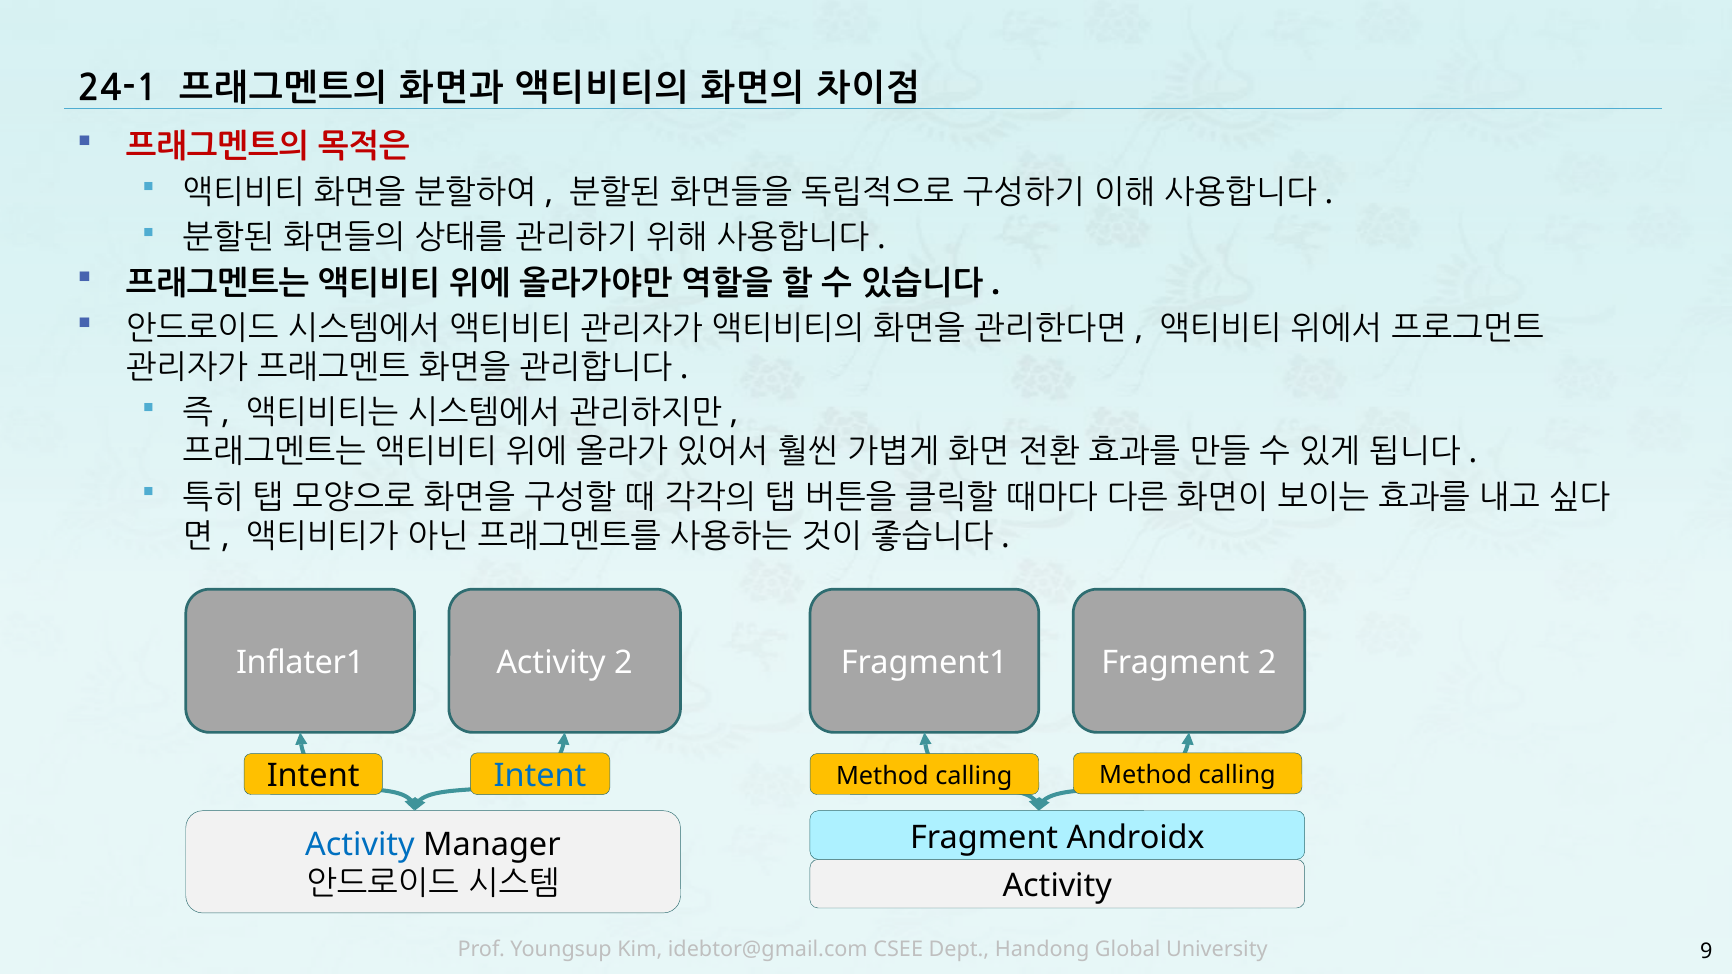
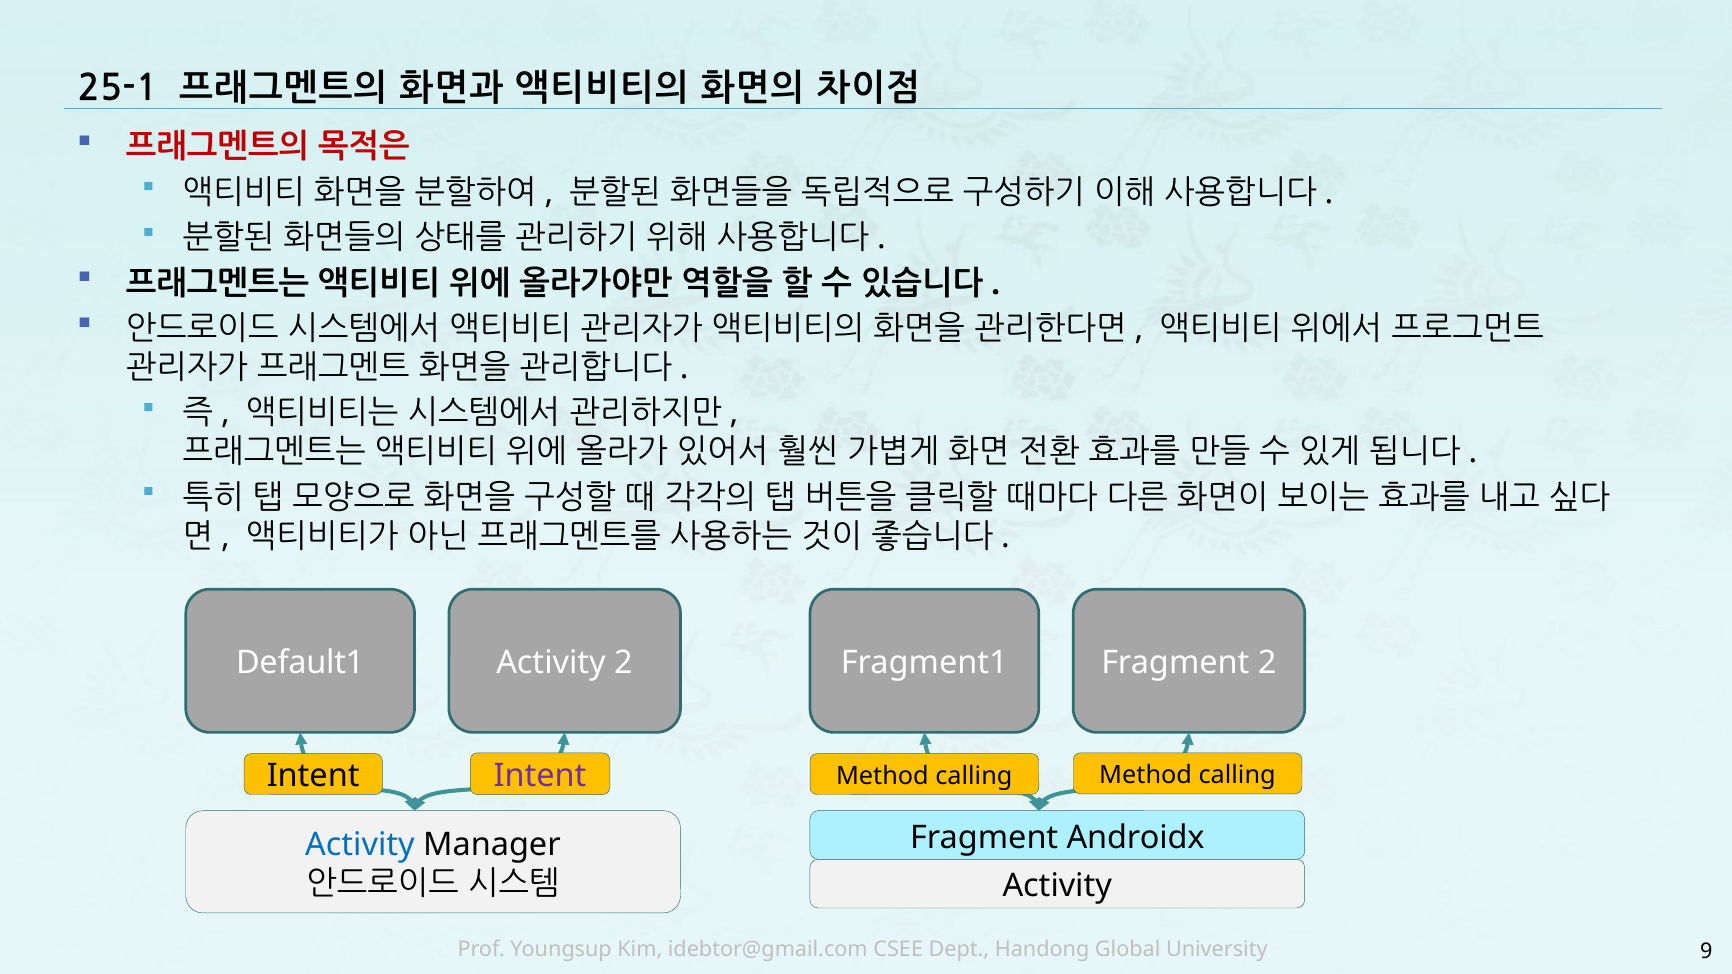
24-1: 24-1 -> 25-1
Inflater1: Inflater1 -> Default1
Intent at (540, 776) colour: blue -> purple
